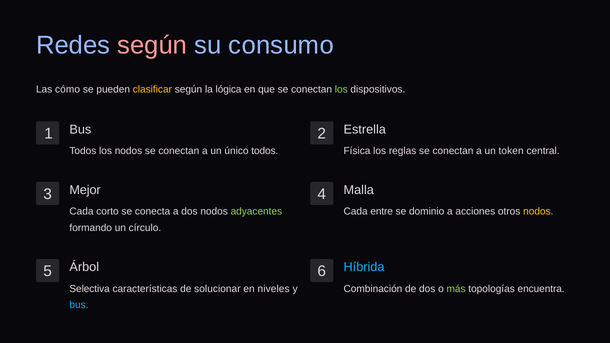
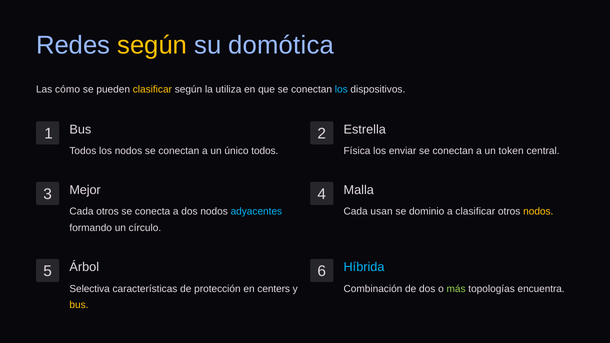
según at (152, 45) colour: pink -> yellow
consumo: consumo -> domótica
lógica: lógica -> utiliza
los at (341, 89) colour: light green -> light blue
reglas: reglas -> enviar
Cada corto: corto -> otros
adyacentes colour: light green -> light blue
entre: entre -> usan
a acciones: acciones -> clasificar
solucionar: solucionar -> protección
niveles: niveles -> centers
bus at (79, 305) colour: light blue -> yellow
